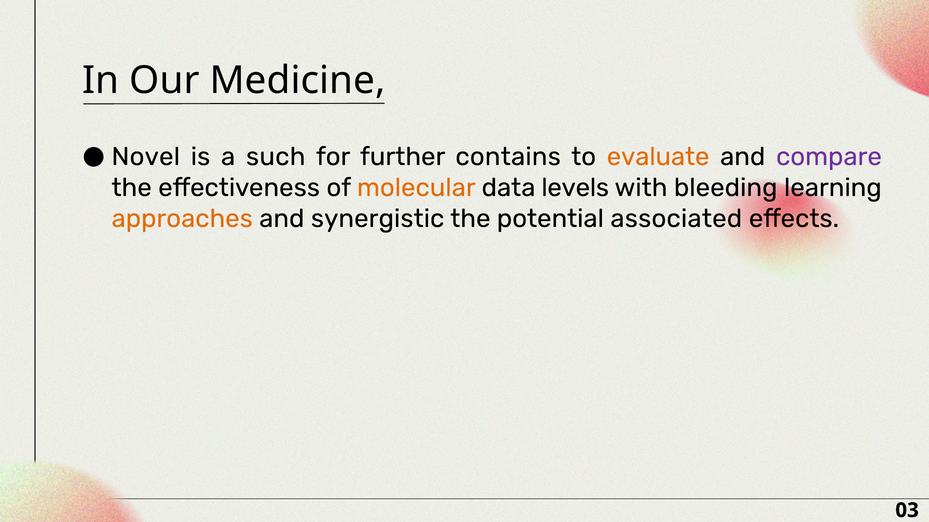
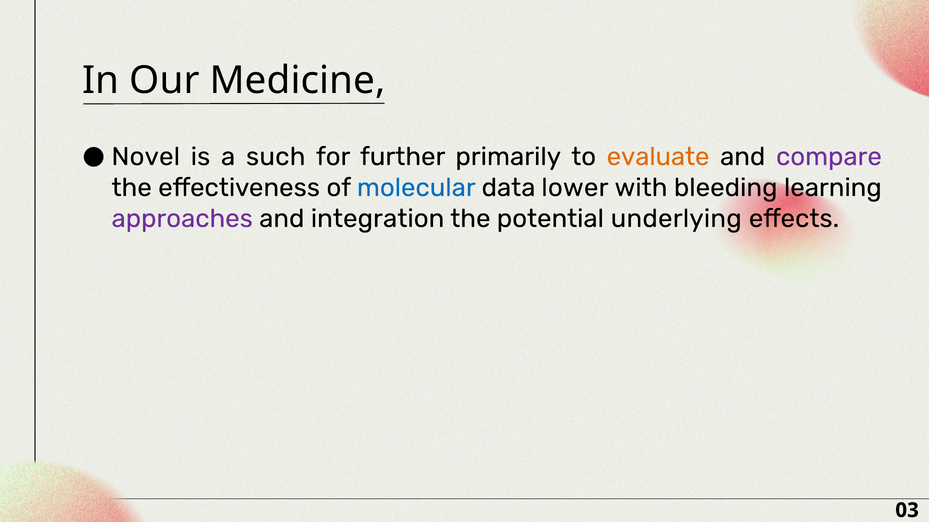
contains: contains -> primarily
molecular colour: orange -> blue
levels: levels -> lower
approaches colour: orange -> purple
synergistic: synergistic -> integration
associated: associated -> underlying
